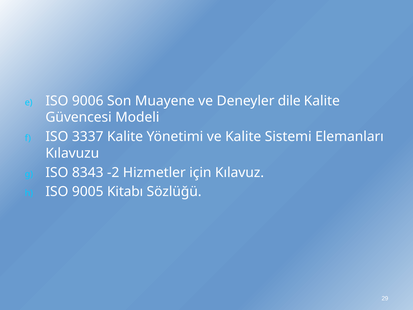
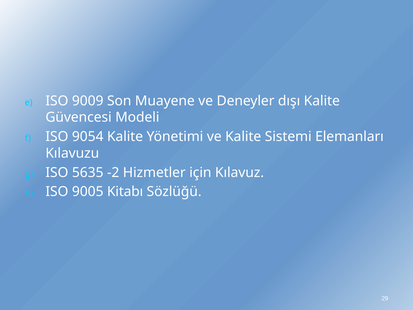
9006: 9006 -> 9009
dile: dile -> dışı
3337: 3337 -> 9054
8343: 8343 -> 5635
